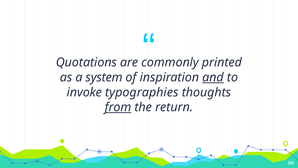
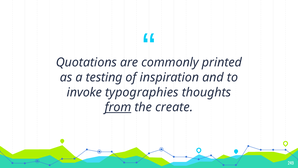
system: system -> testing
and underline: present -> none
return: return -> create
